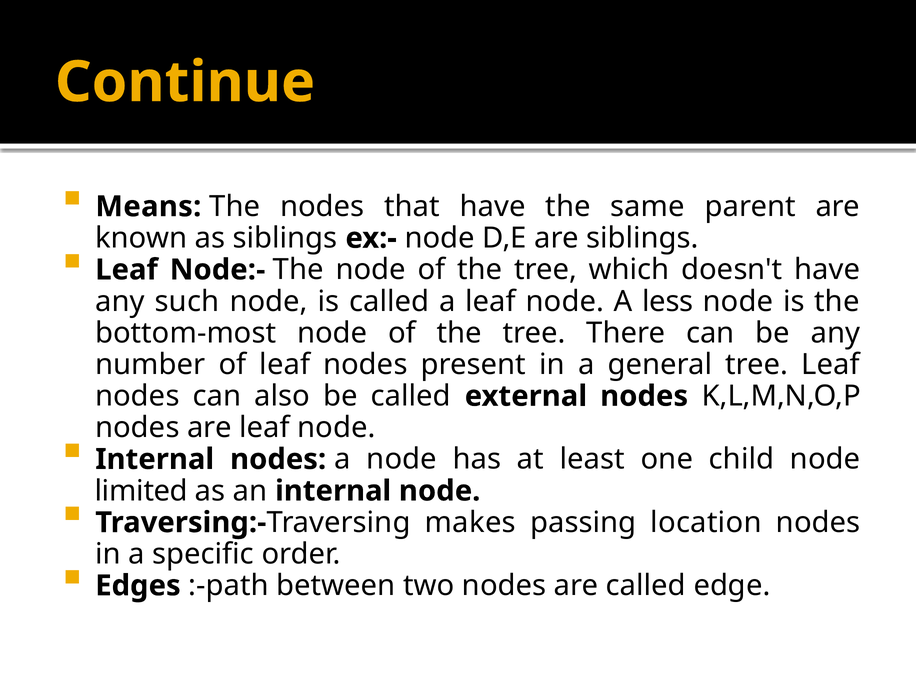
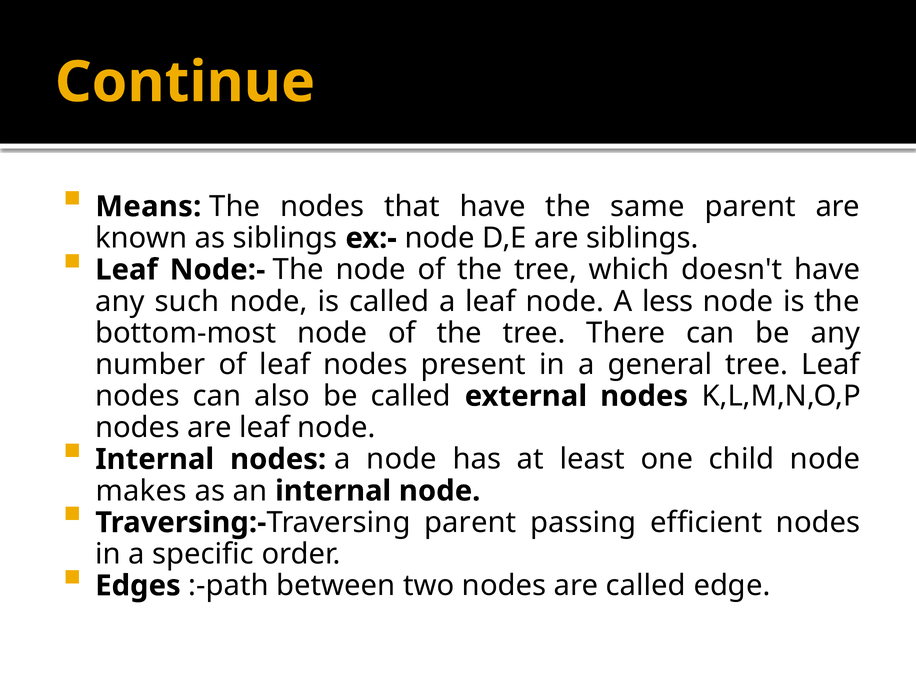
limited: limited -> makes
makes at (470, 522): makes -> parent
location: location -> efficient
